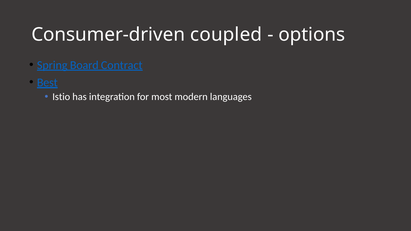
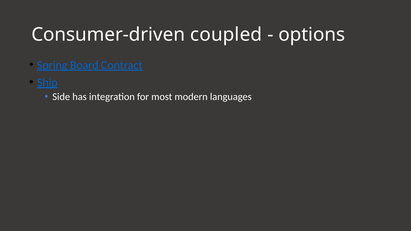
Best: Best -> Ship
Istio: Istio -> Side
